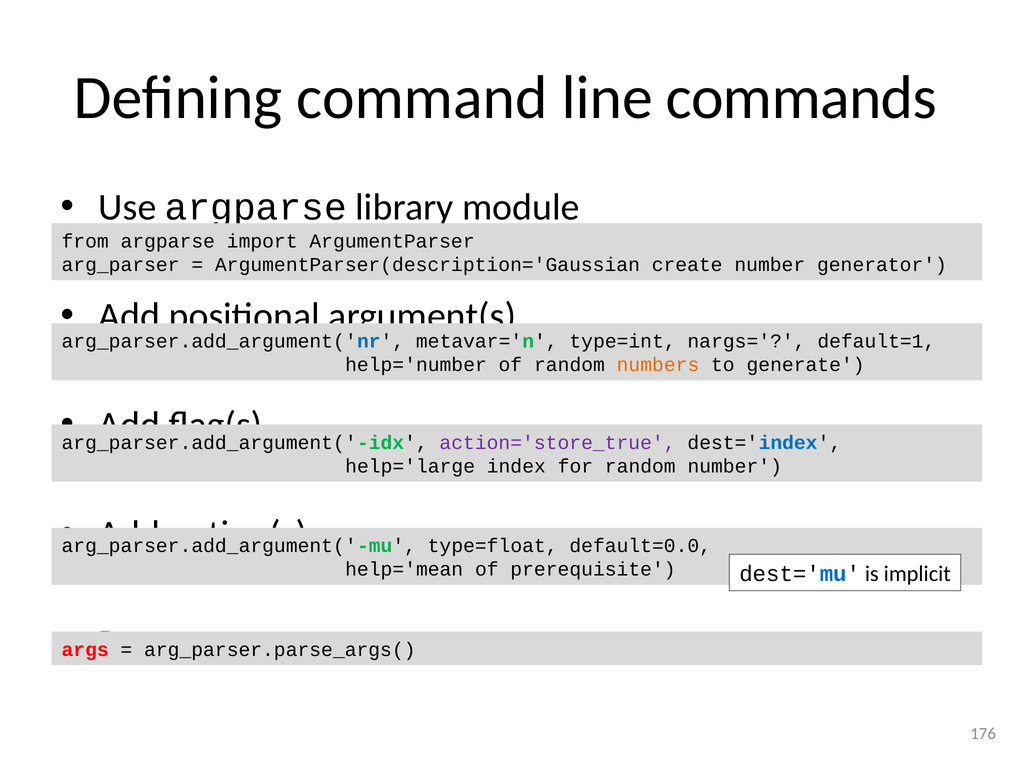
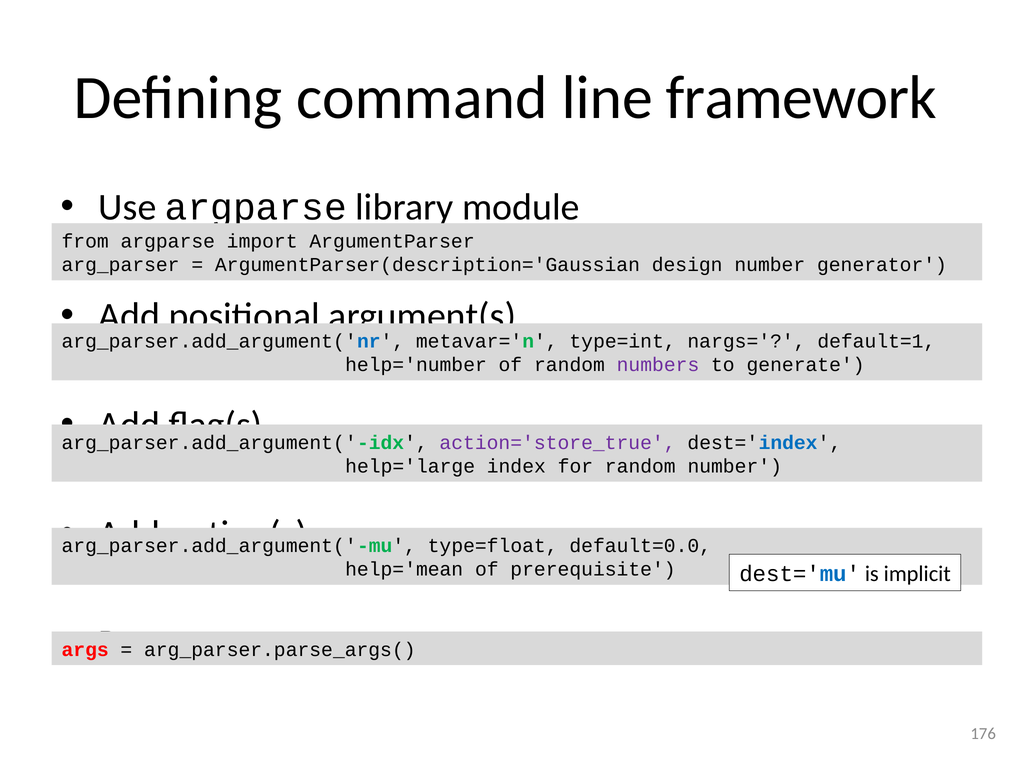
commands: commands -> framework
create: create -> design
numbers colour: orange -> purple
